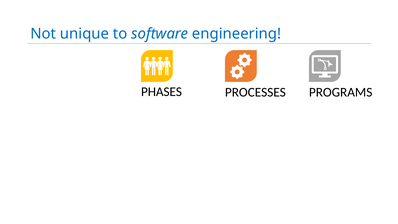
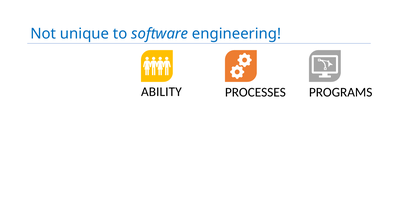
PHASES: PHASES -> ABILITY
